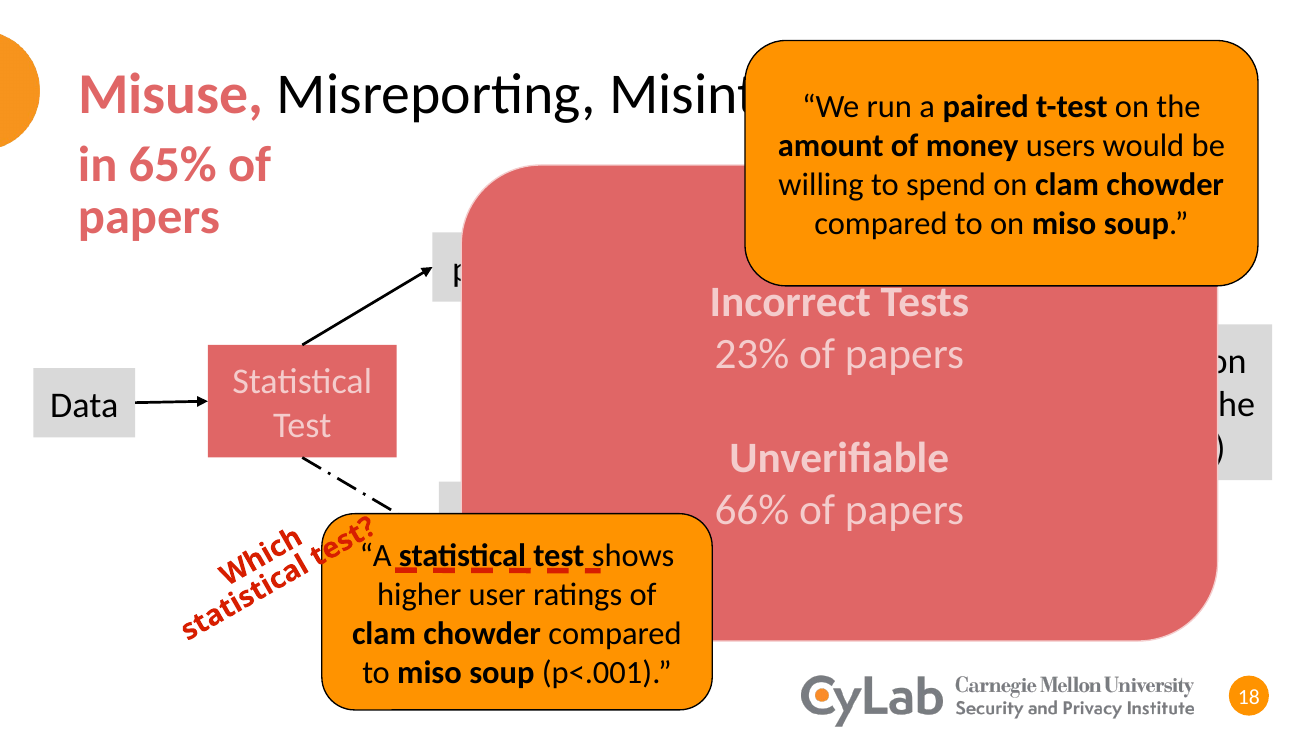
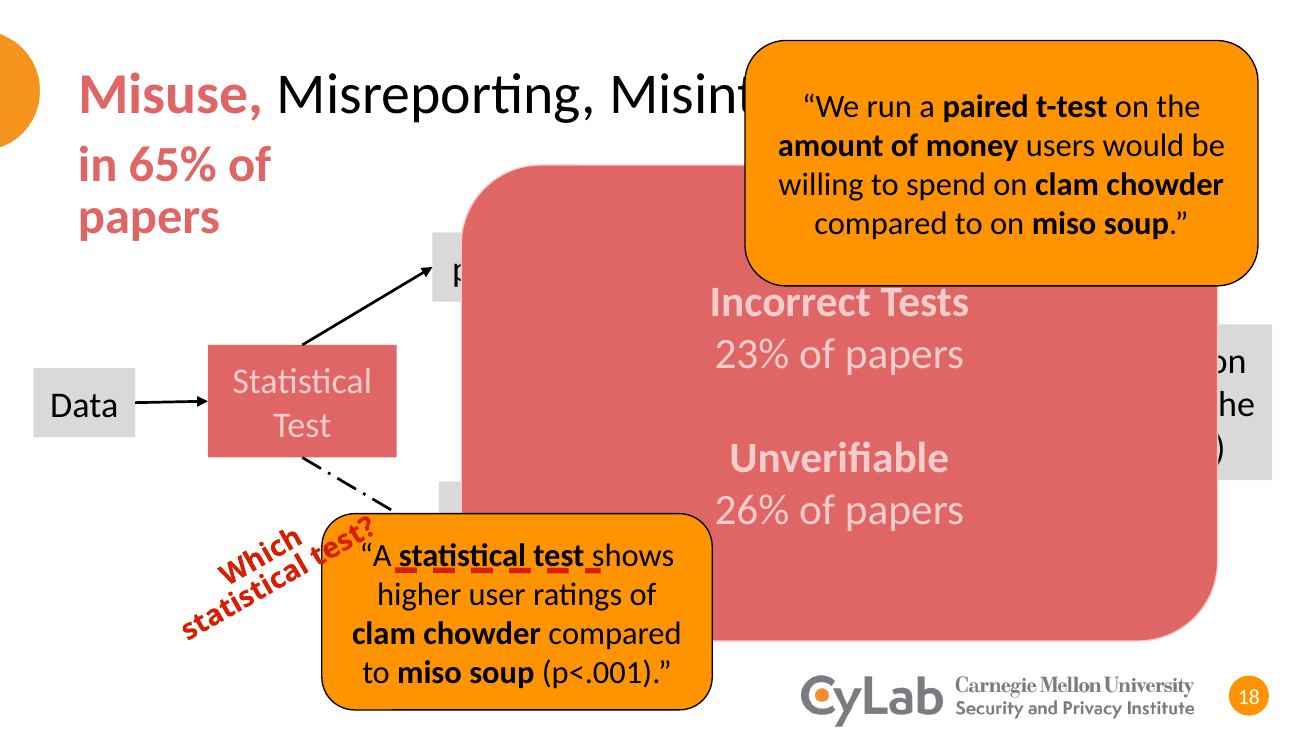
66%: 66% -> 26%
